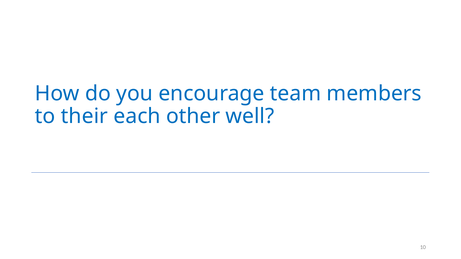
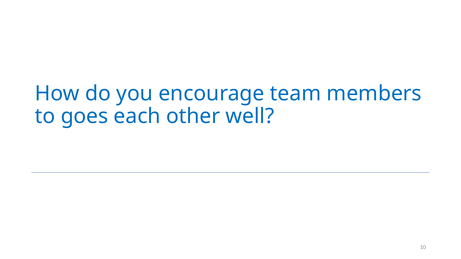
their: their -> goes
